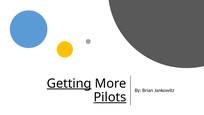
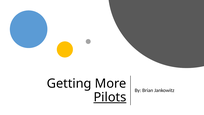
Getting underline: present -> none
